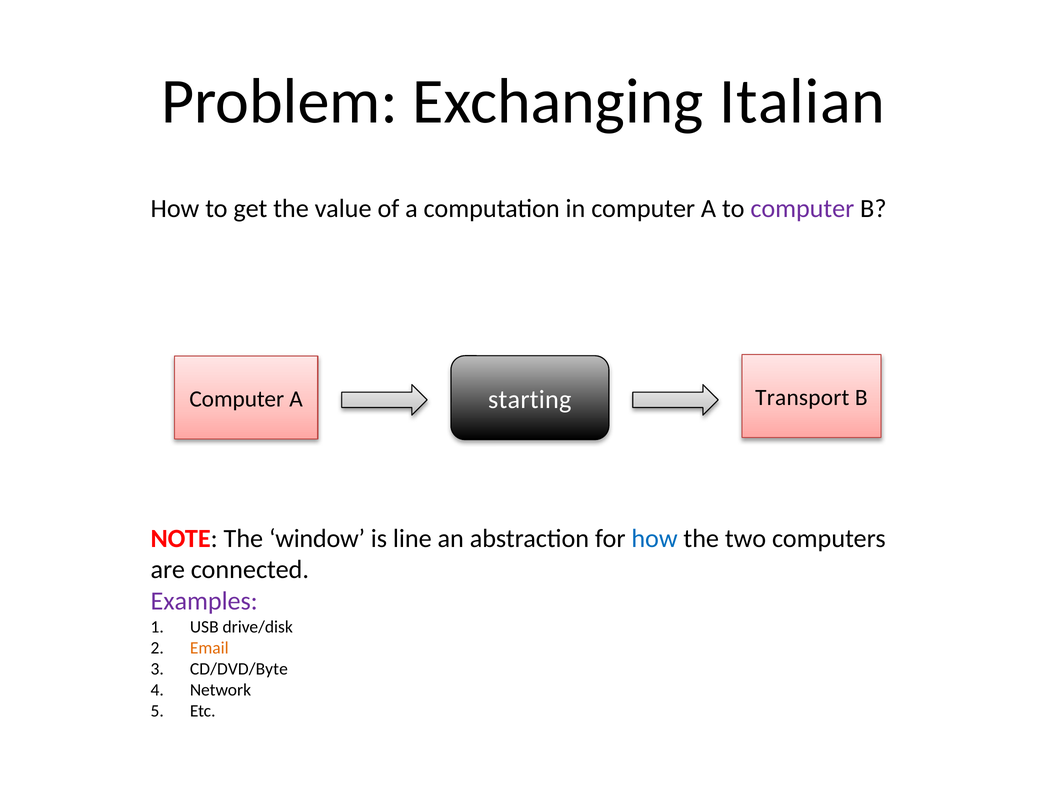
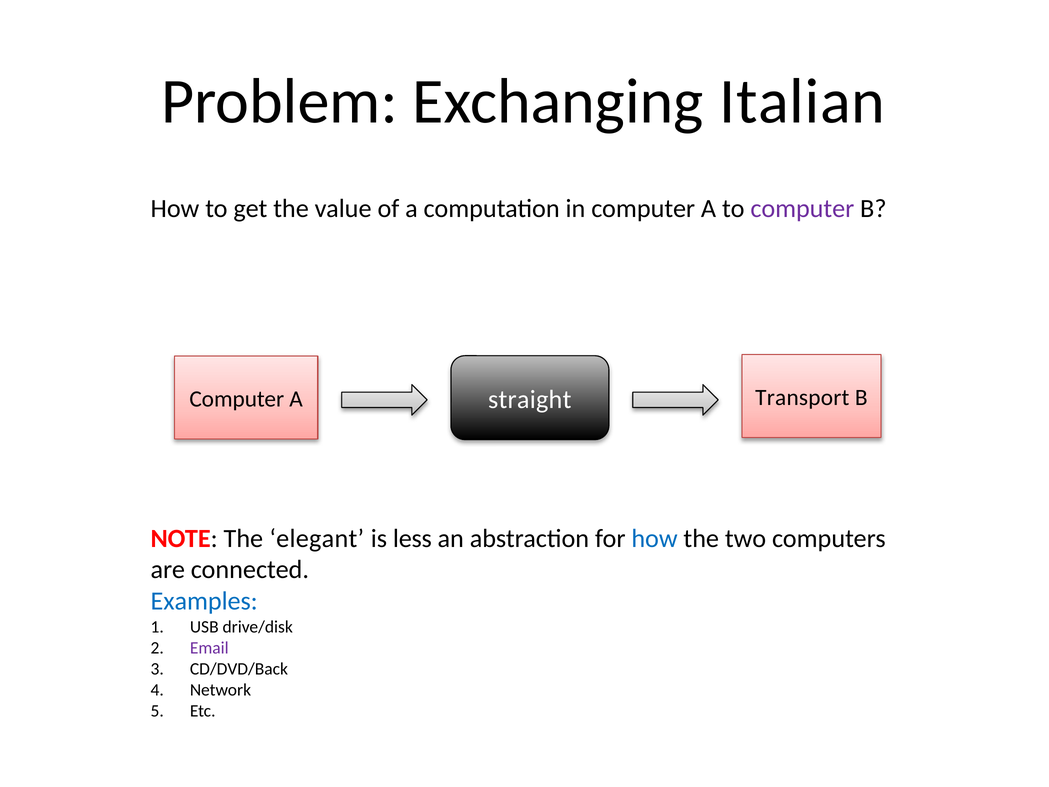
starting: starting -> straight
window: window -> elegant
line: line -> less
Examples colour: purple -> blue
Email colour: orange -> purple
CD/DVD/Byte: CD/DVD/Byte -> CD/DVD/Back
